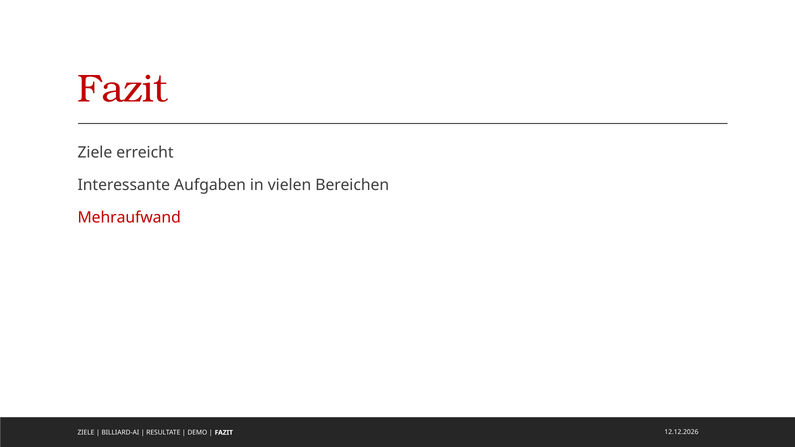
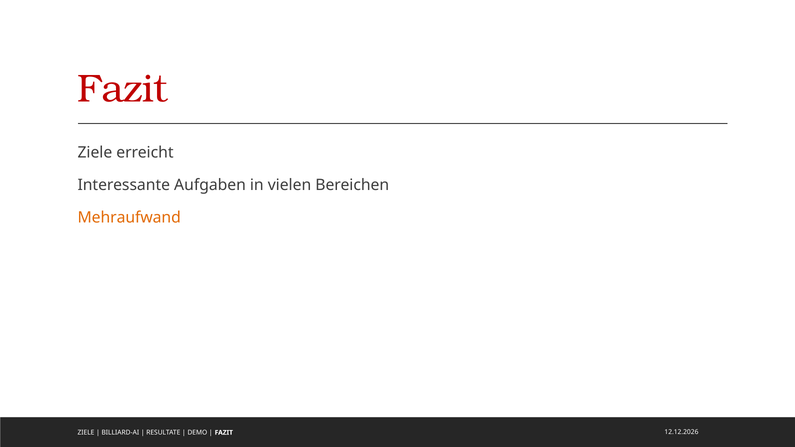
Mehraufwand colour: red -> orange
